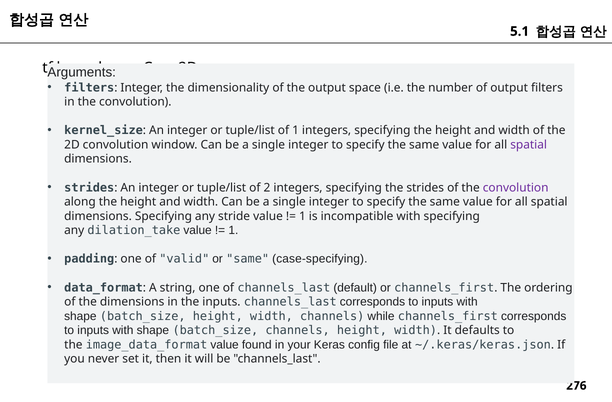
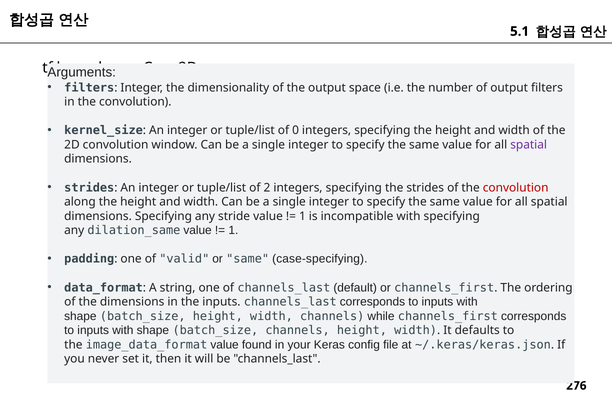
of 1: 1 -> 0
convolution at (516, 188) colour: purple -> red
dilation_take: dilation_take -> dilation_same
